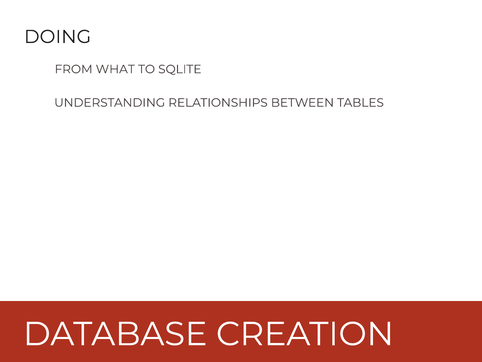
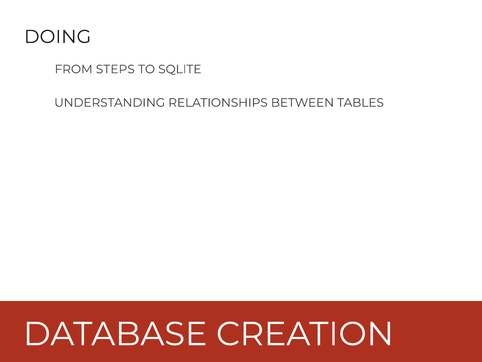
WHAT: WHAT -> STEPS
